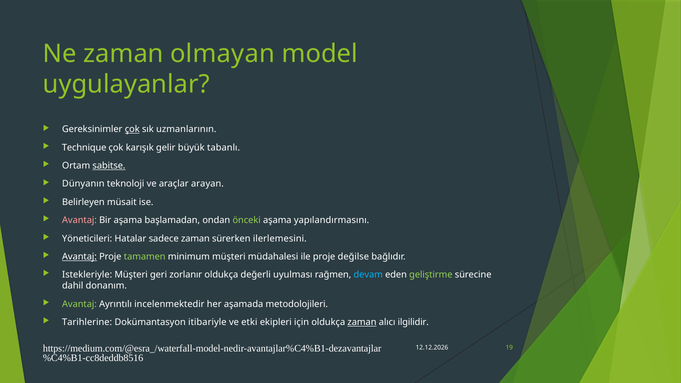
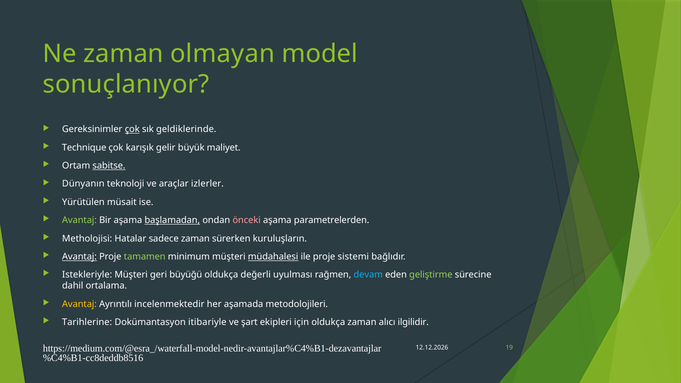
uygulayanlar: uygulayanlar -> sonuçlanıyor
uzmanlarının: uzmanlarının -> geldiklerinde
tabanlı: tabanlı -> maliyet
arayan: arayan -> izlerler
Belirleyen: Belirleyen -> Yürütülen
Avantaj at (79, 220) colour: pink -> light green
başlamadan underline: none -> present
önceki colour: light green -> pink
yapılandırmasını: yapılandırmasını -> parametrelerden
Yöneticileri: Yöneticileri -> Metholojisi
ilerlemesini: ilerlemesini -> kuruluşların
müdahalesi underline: none -> present
değilse: değilse -> sistemi
zorlanır: zorlanır -> büyüğü
donanım: donanım -> ortalama
Avantaj at (79, 304) colour: light green -> yellow
etki: etki -> şart
zaman at (362, 322) underline: present -> none
